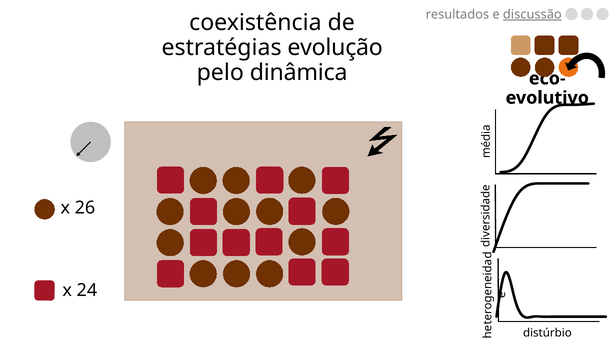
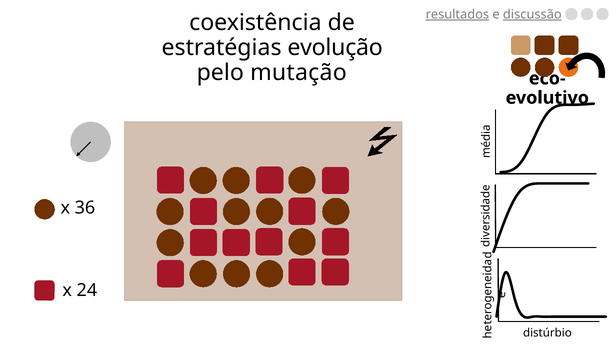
resultados underline: none -> present
dinâmica: dinâmica -> mutação
26: 26 -> 36
